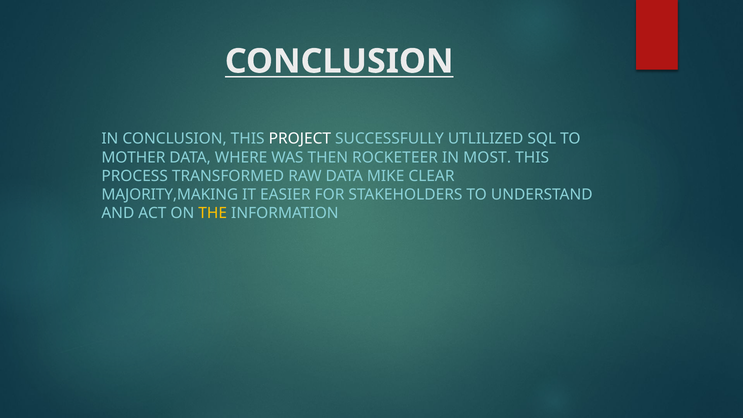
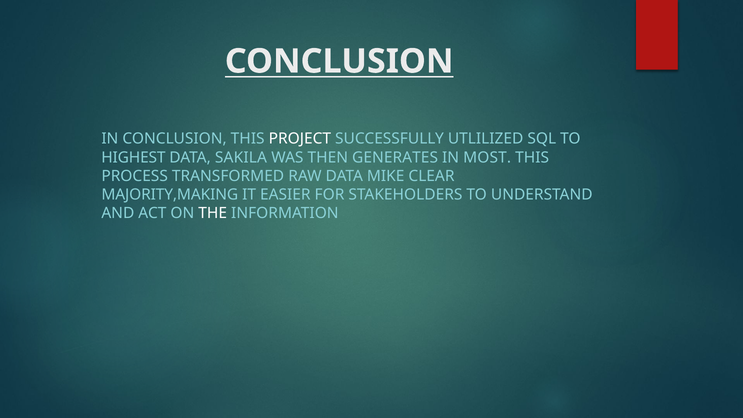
MOTHER: MOTHER -> HIGHEST
WHERE: WHERE -> SAKILA
ROCKETEER: ROCKETEER -> GENERATES
THE colour: yellow -> white
